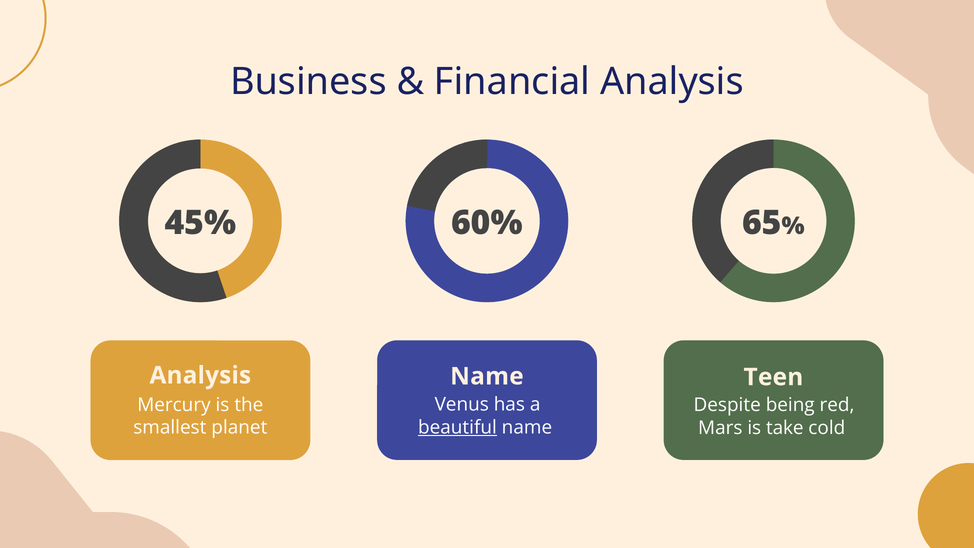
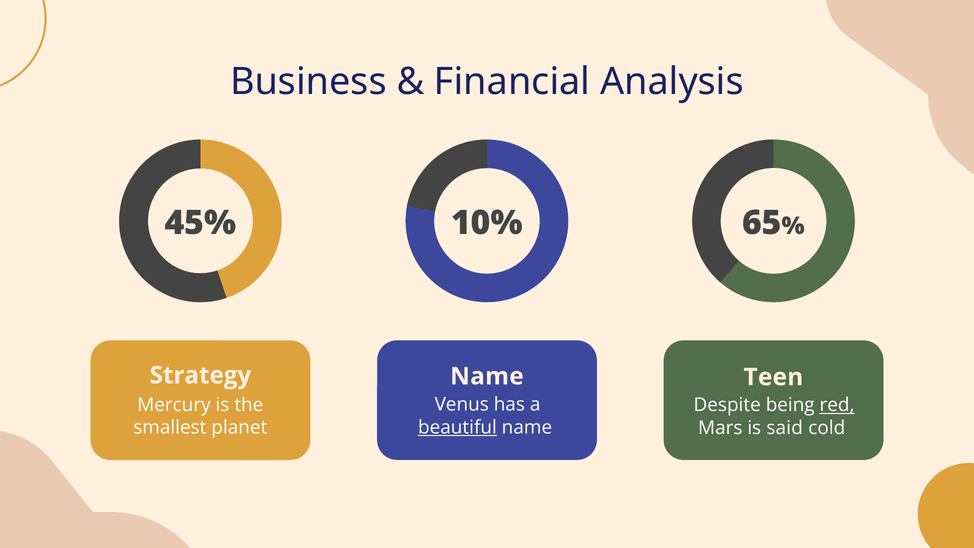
60%: 60% -> 10%
Analysis at (200, 375): Analysis -> Strategy
red underline: none -> present
take: take -> said
